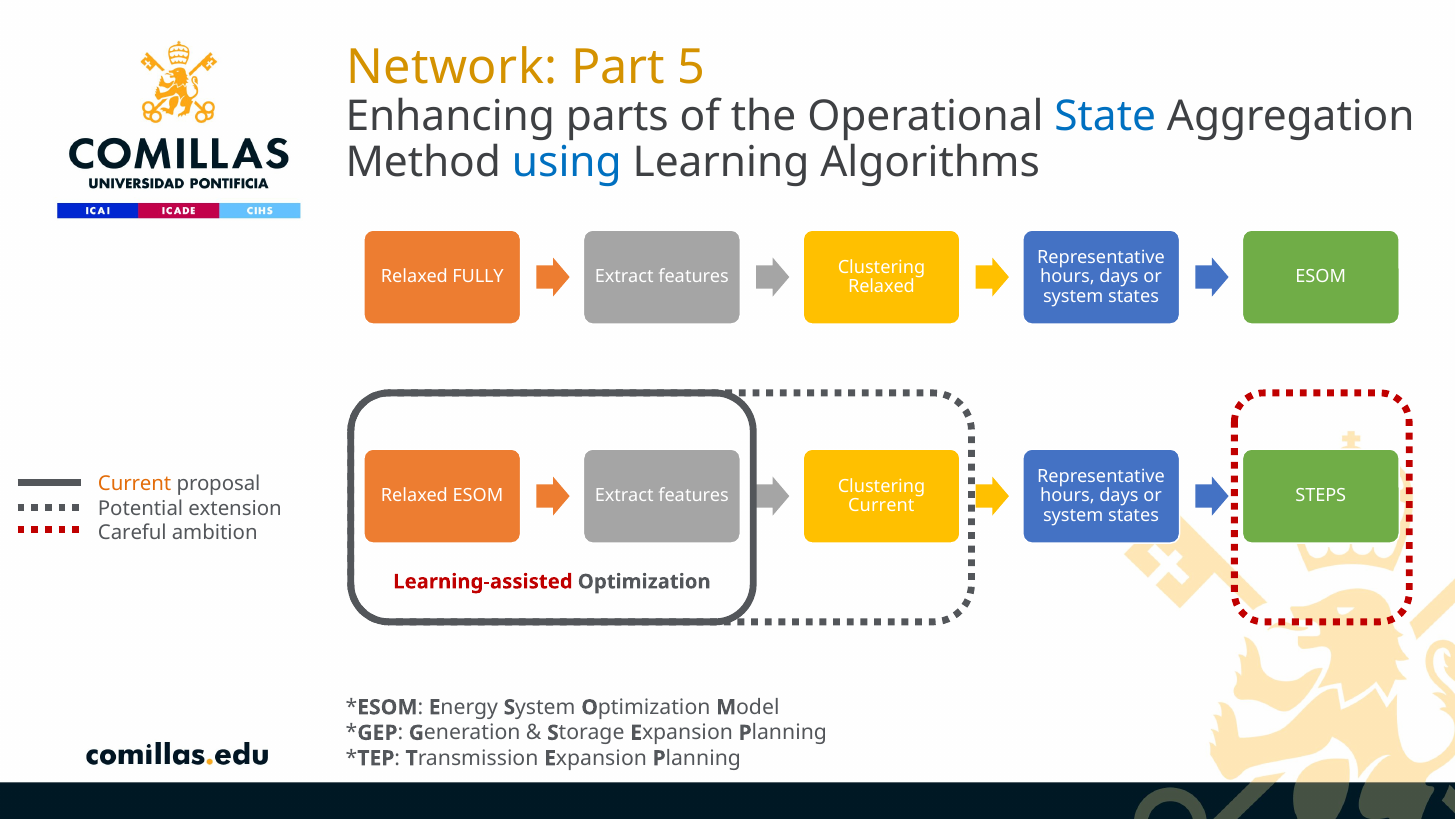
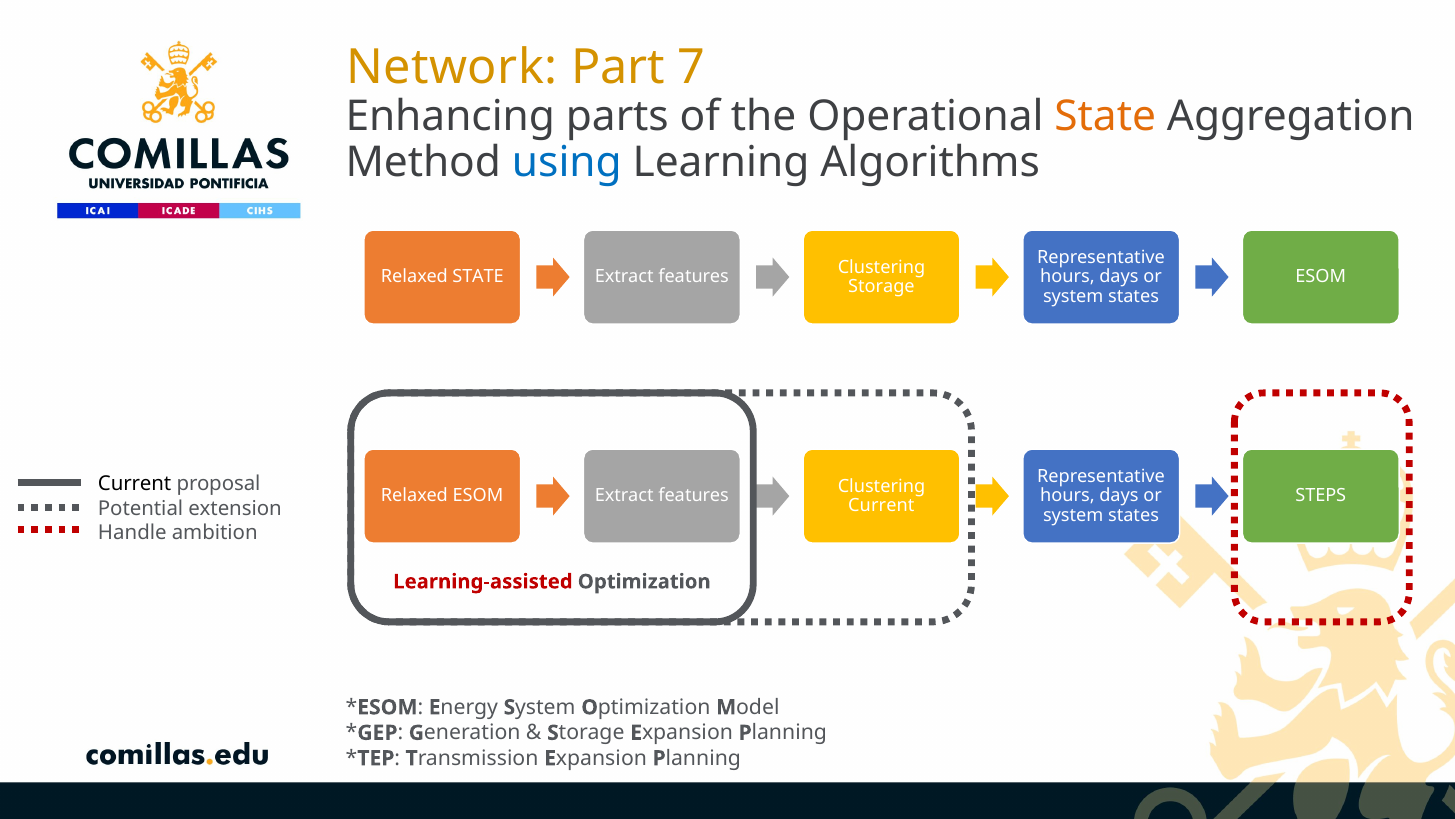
5: 5 -> 7
State at (1105, 117) colour: blue -> orange
FULLY at (478, 277): FULLY -> STATE
Relaxed at (881, 287): Relaxed -> Storage
Current at (135, 483) colour: orange -> black
Careful: Careful -> Handle
